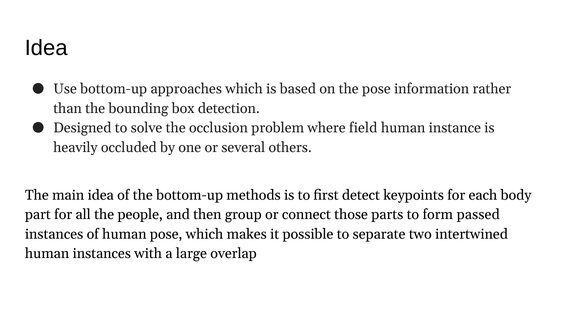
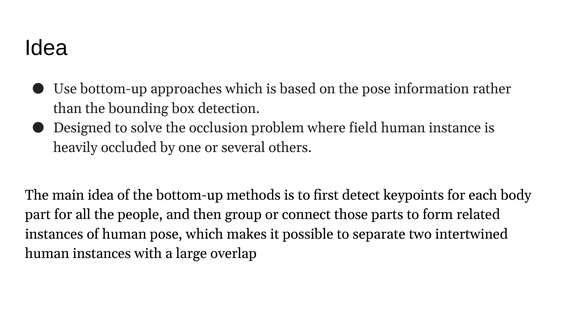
passed: passed -> related
